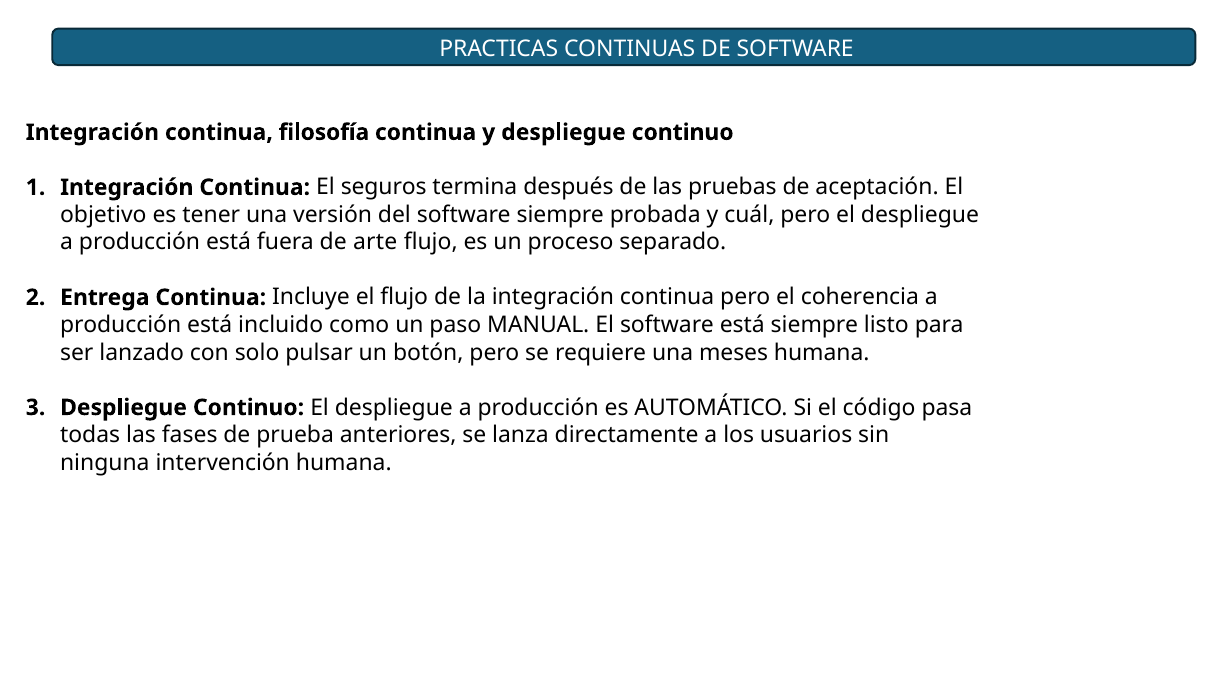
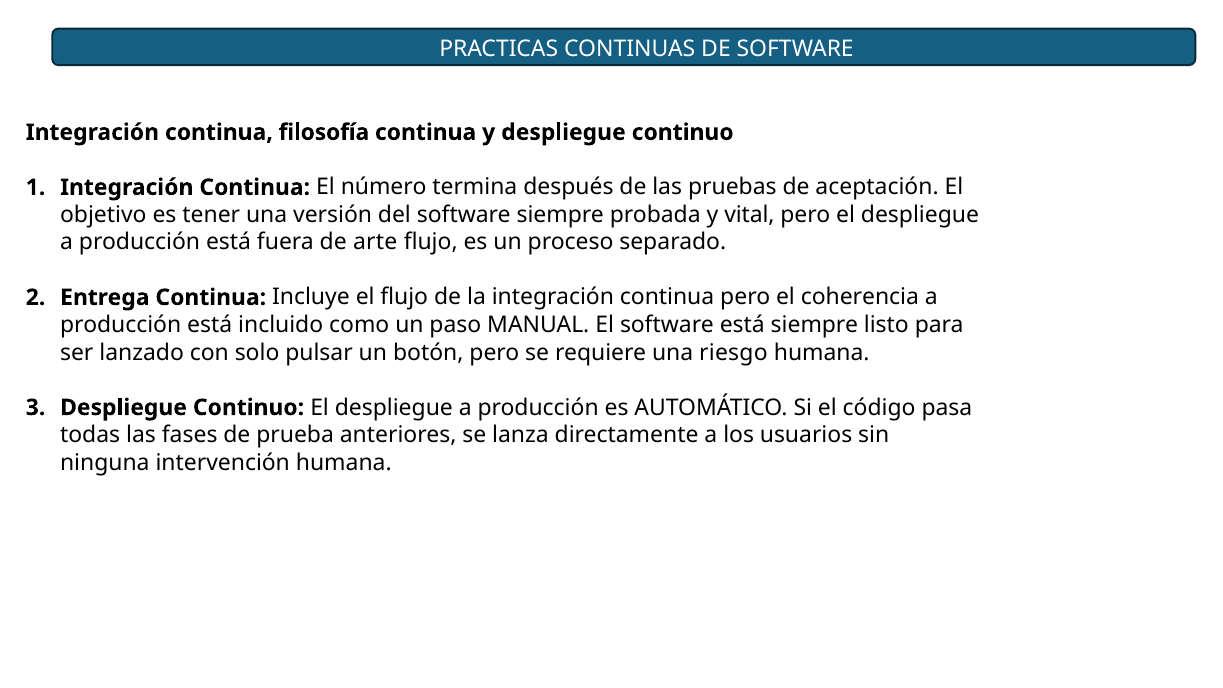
seguros: seguros -> número
cuál: cuál -> vital
meses: meses -> riesgo
